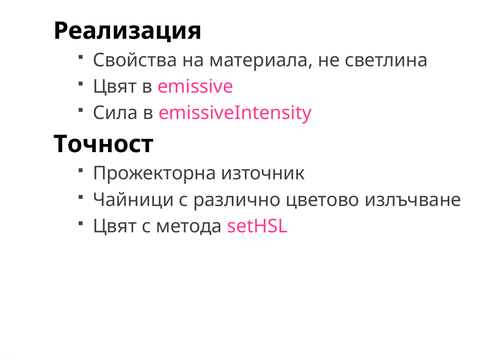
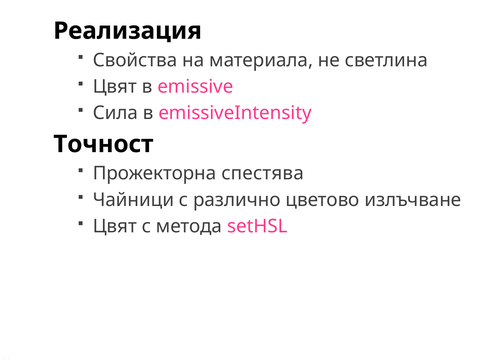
източник: източник -> спестява
